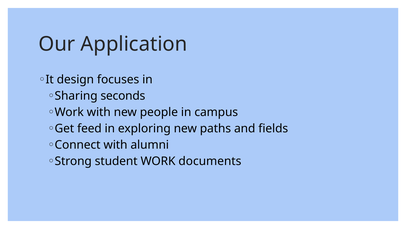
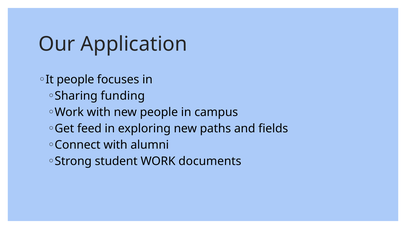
It design: design -> people
seconds: seconds -> funding
